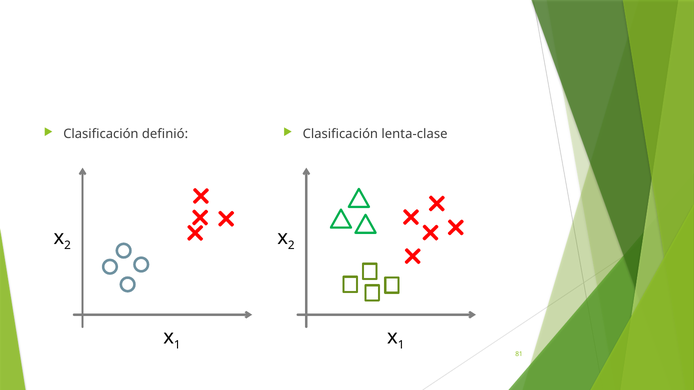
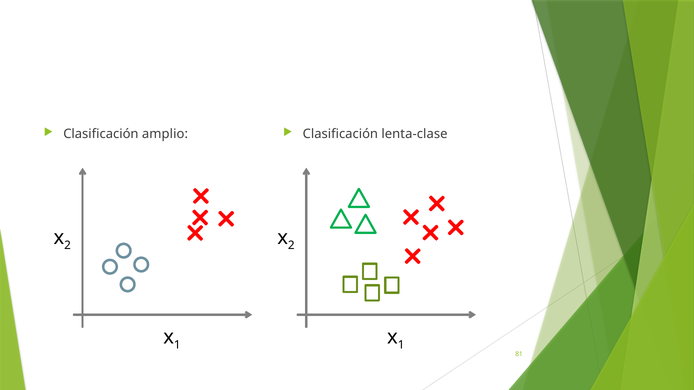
definió: definió -> amplio
